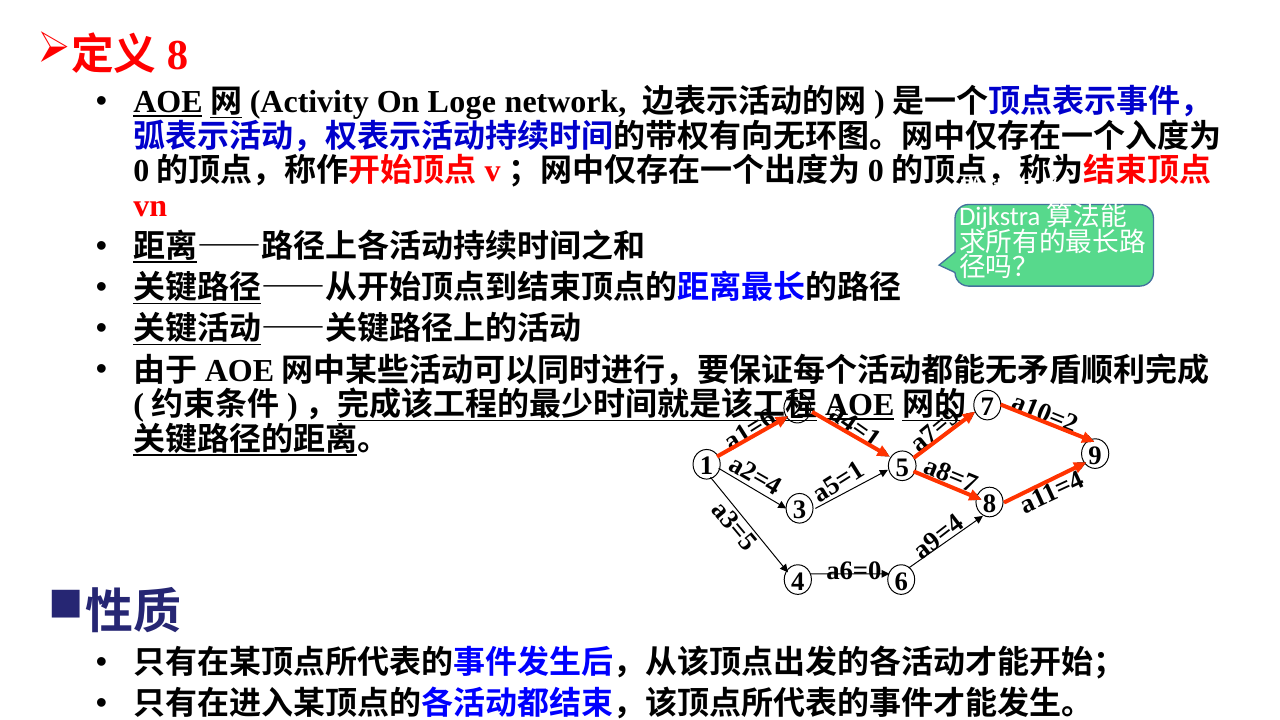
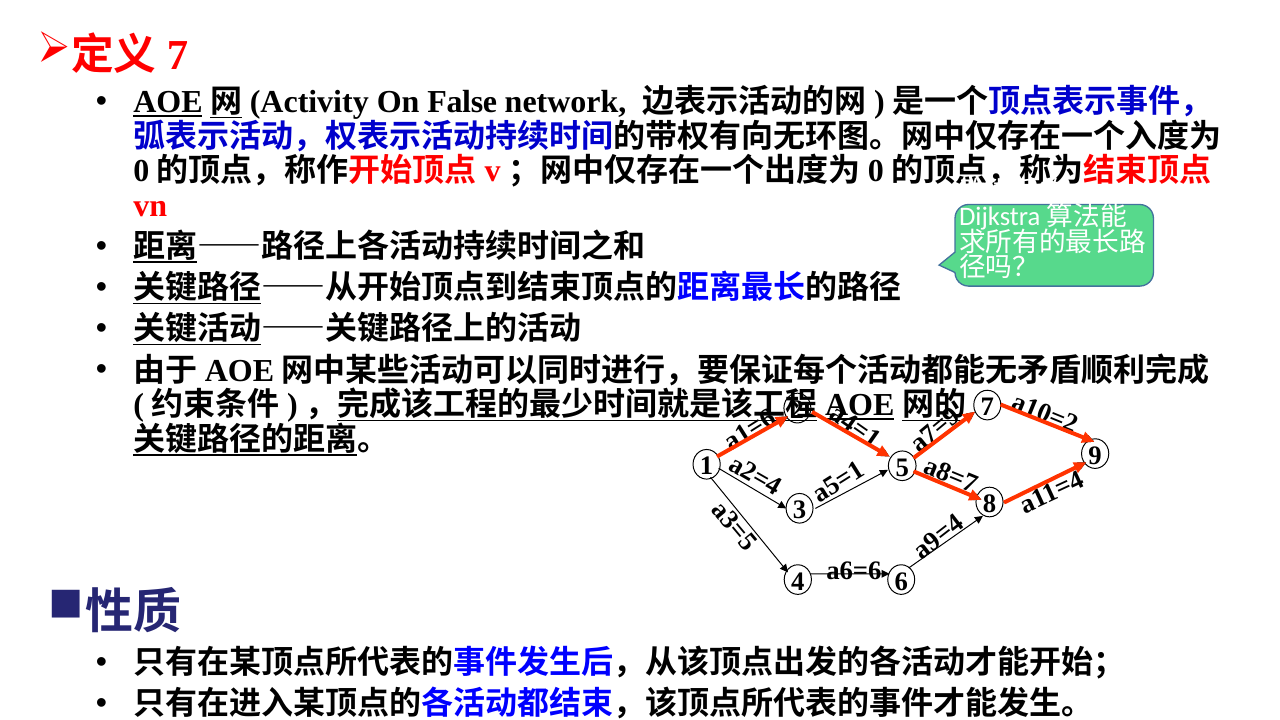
8 at (177, 55): 8 -> 7
Loge: Loge -> False
a6=0: a6=0 -> a6=6
